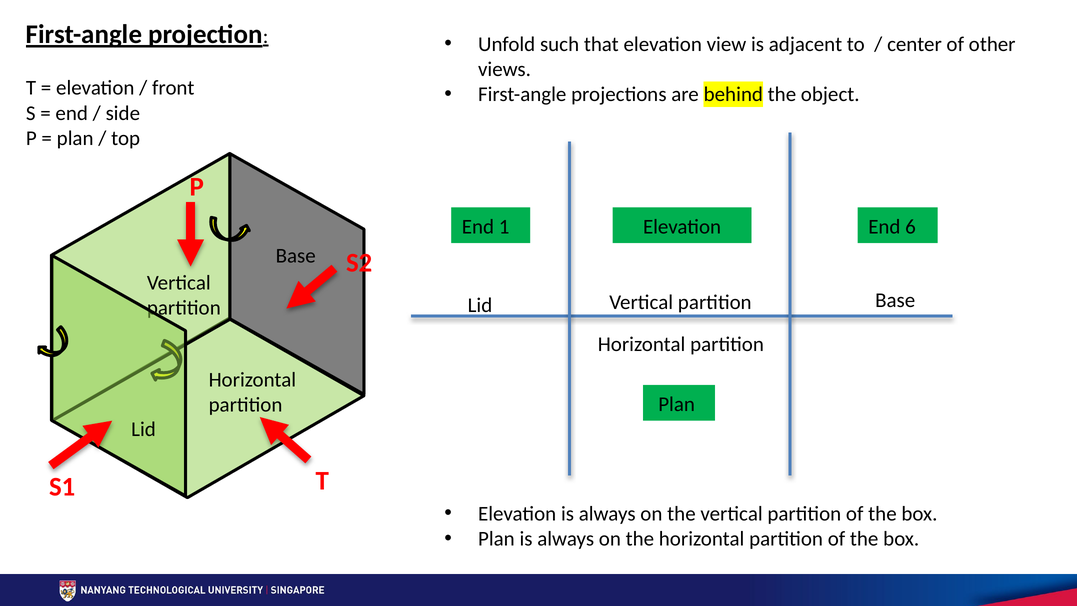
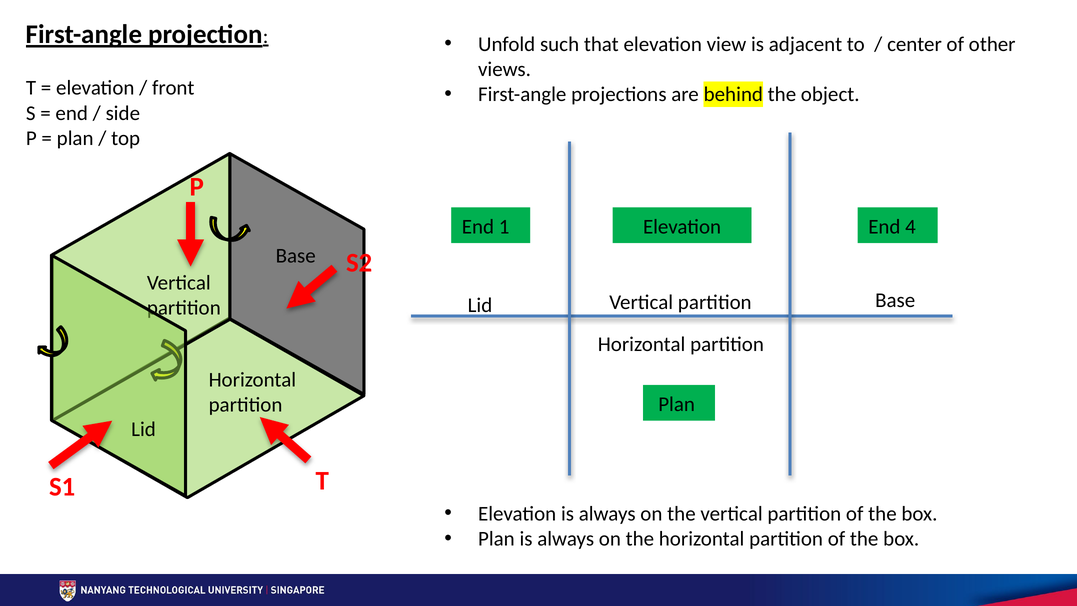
6: 6 -> 4
